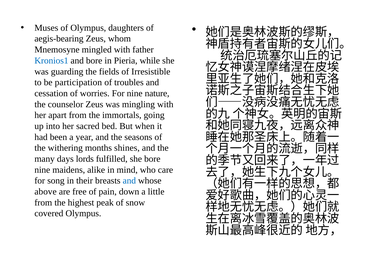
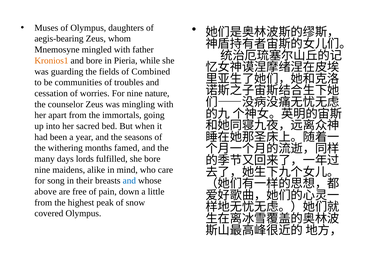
Kronios1 colour: blue -> orange
Irresistible: Irresistible -> Combined
participation: participation -> communities
shines: shines -> famed
